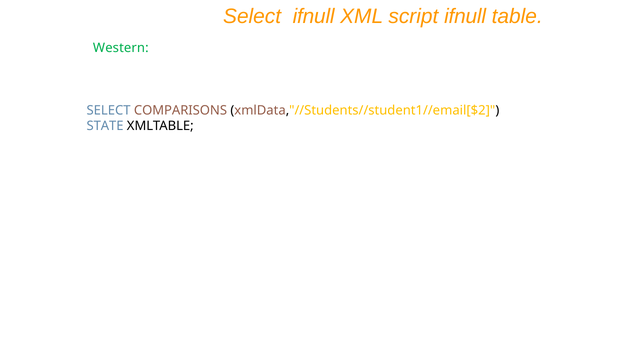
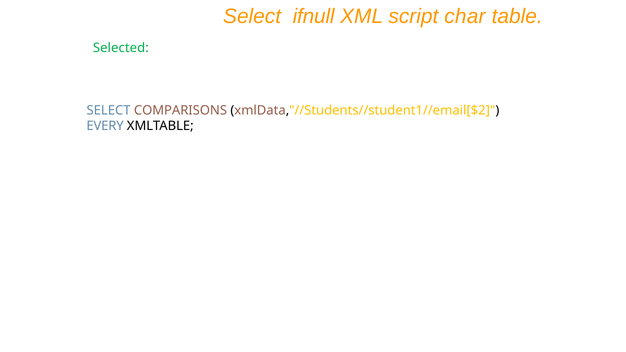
script ifnull: ifnull -> char
Western: Western -> Selected
STATE: STATE -> EVERY
